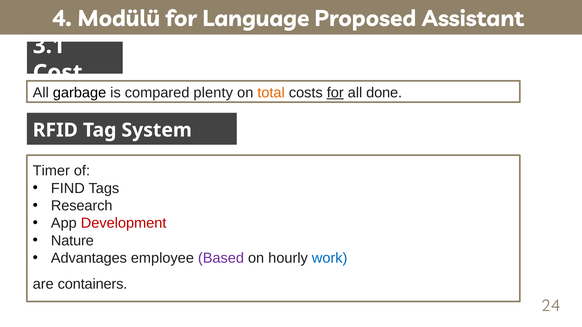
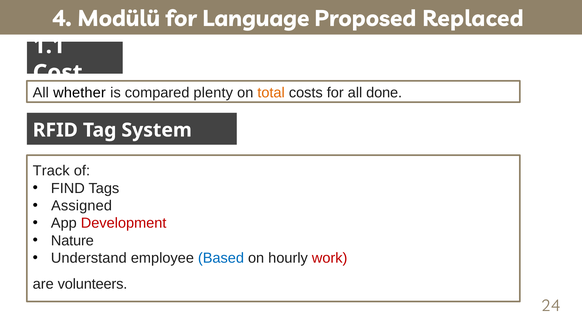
Assistant: Assistant -> Replaced
3.1: 3.1 -> 1.1
garbage: garbage -> whether
for at (335, 93) underline: present -> none
Timer: Timer -> Track
Research: Research -> Assigned
Advantages: Advantages -> Understand
Based colour: purple -> blue
work colour: blue -> red
containers: containers -> volunteers
